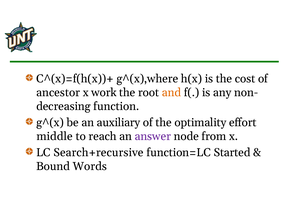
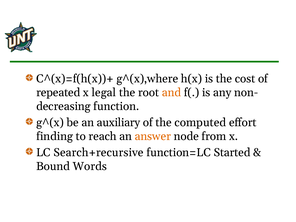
ancestor: ancestor -> repeated
work: work -> legal
optimality: optimality -> computed
middle: middle -> finding
answer colour: purple -> orange
